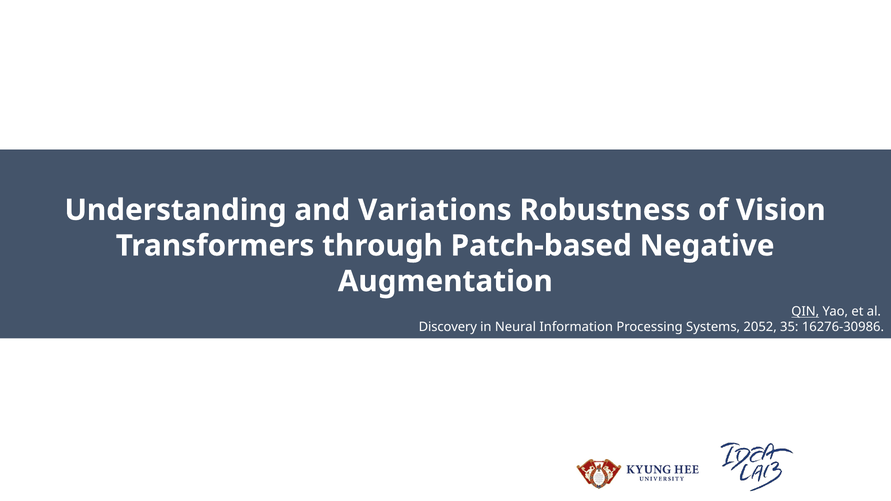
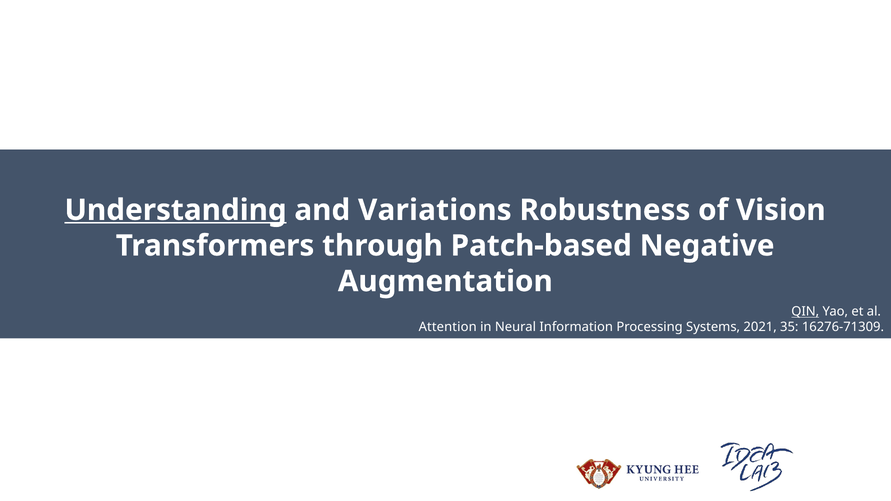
Understanding underline: none -> present
Discovery: Discovery -> Attention
2052: 2052 -> 2021
16276-30986: 16276-30986 -> 16276-71309
